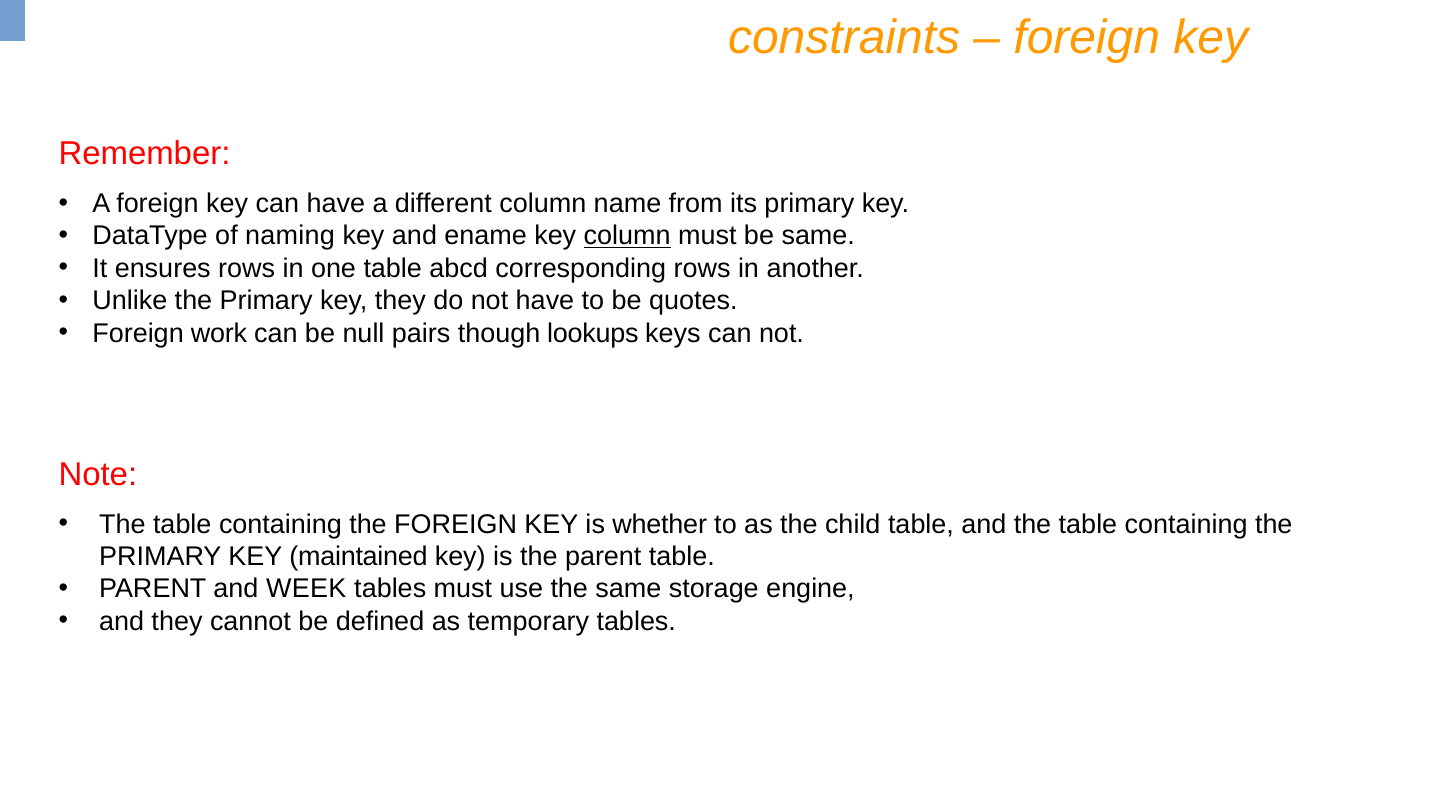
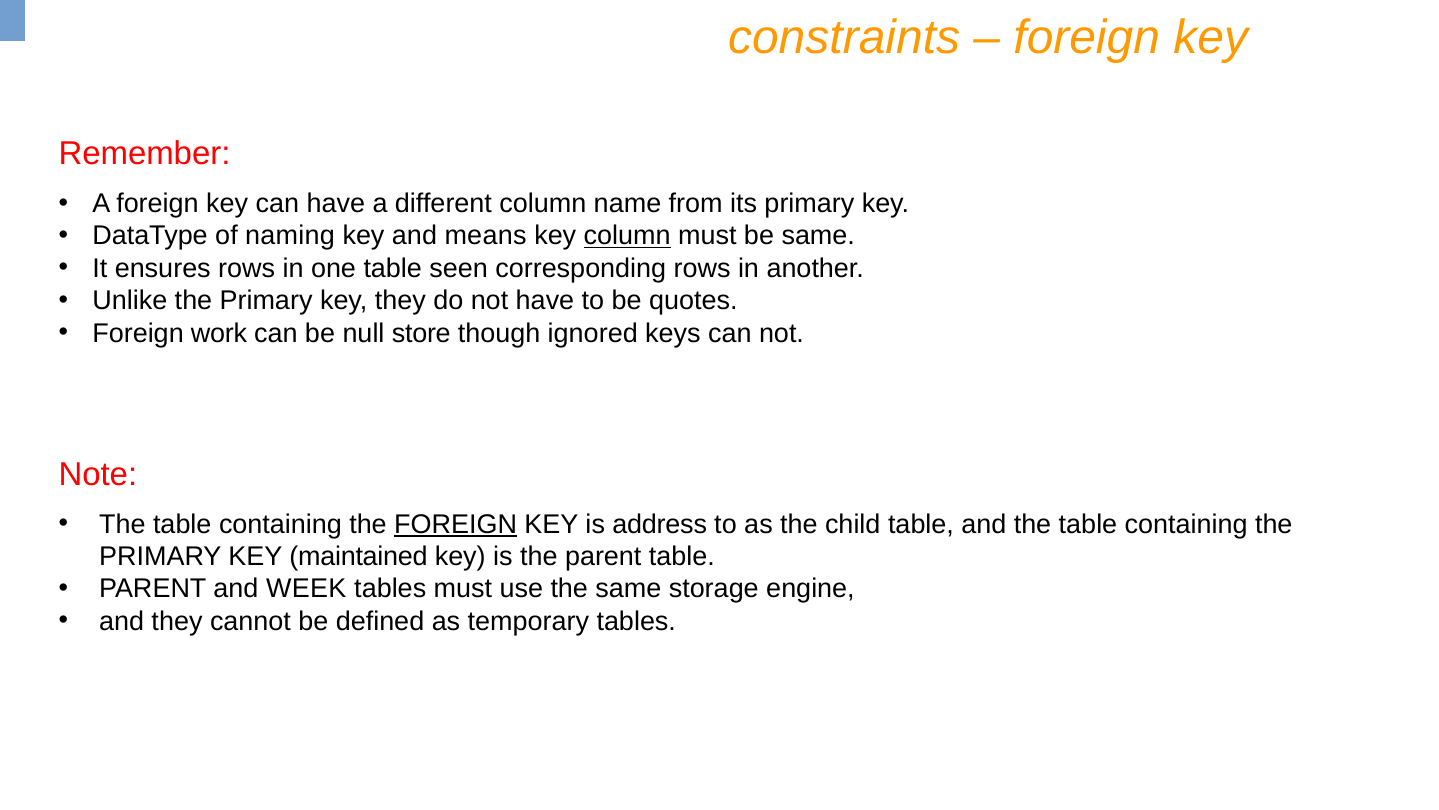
ename: ename -> means
abcd: abcd -> seen
pairs: pairs -> store
lookups: lookups -> ignored
FOREIGN at (456, 524) underline: none -> present
whether: whether -> address
